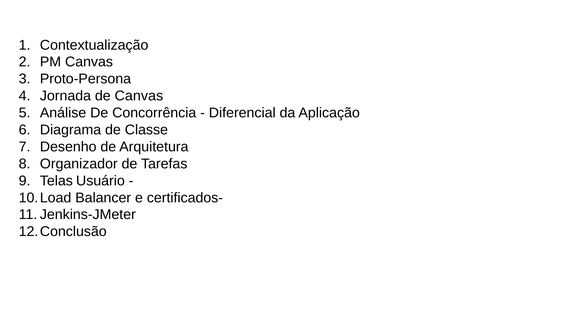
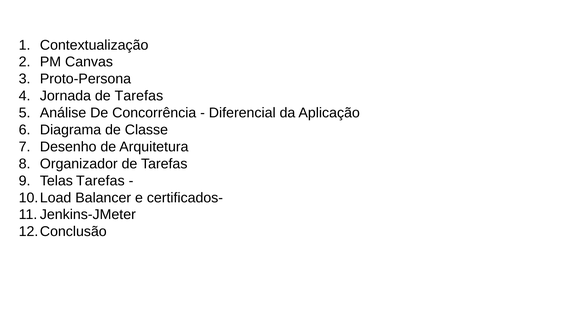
Jornada de Canvas: Canvas -> Tarefas
Telas Usuário: Usuário -> Tarefas
